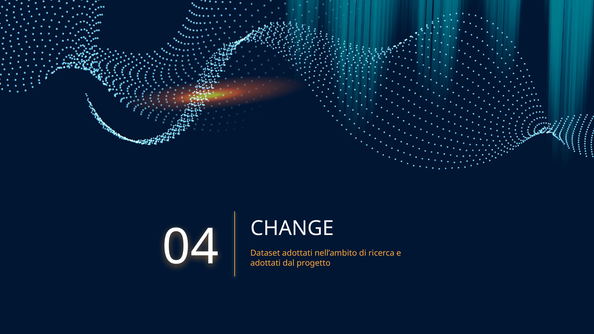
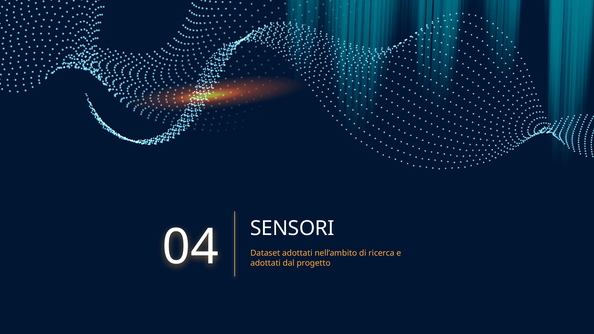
CHANGE: CHANGE -> SENSORI
